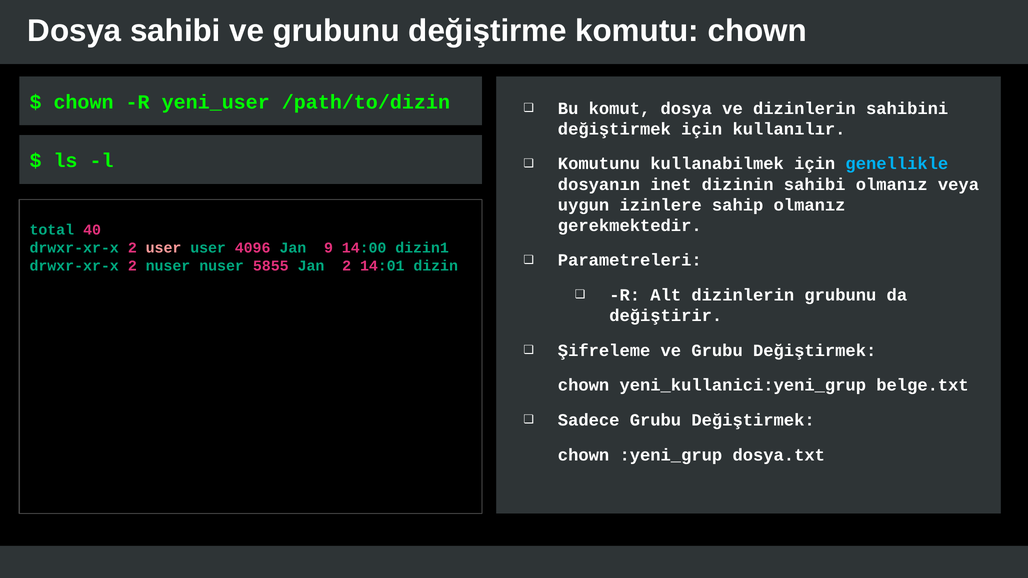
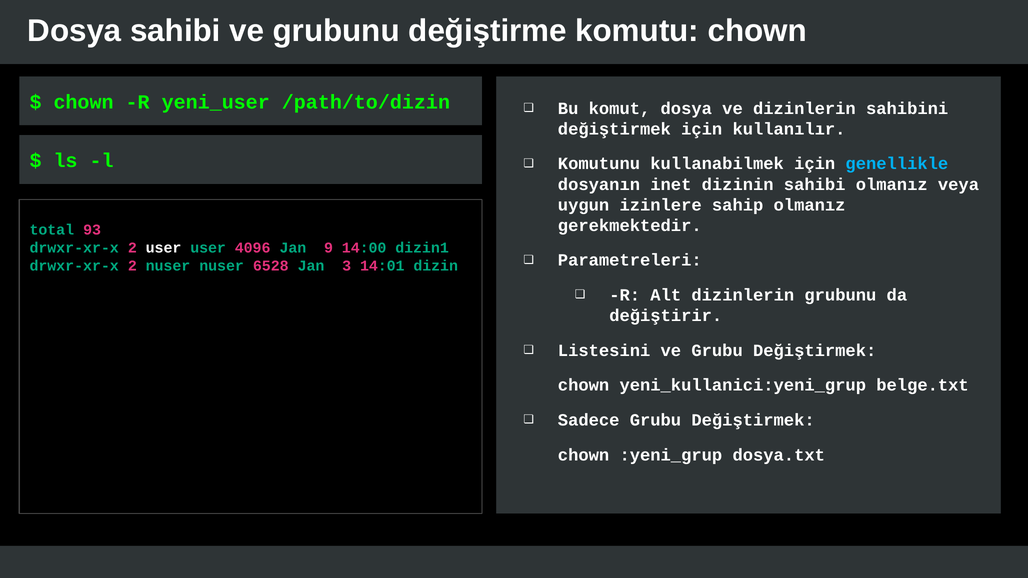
40: 40 -> 93
user at (164, 248) colour: pink -> white
5855: 5855 -> 6528
Jan 2: 2 -> 3
Şifreleme: Şifreleme -> Listesini
